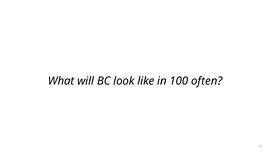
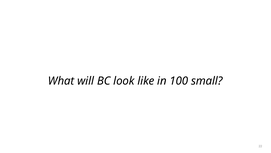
often: often -> small
